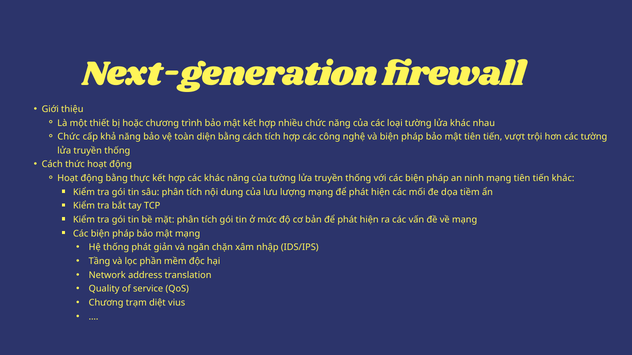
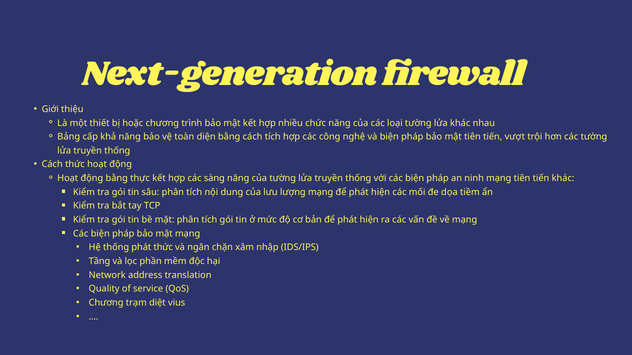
Chức at (69, 137): Chức -> Bảng
các khác: khác -> sàng
phát giản: giản -> thức
